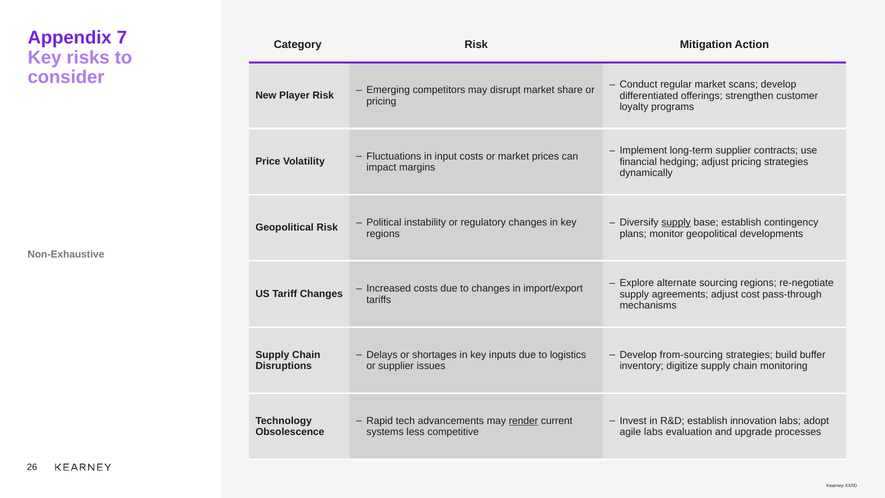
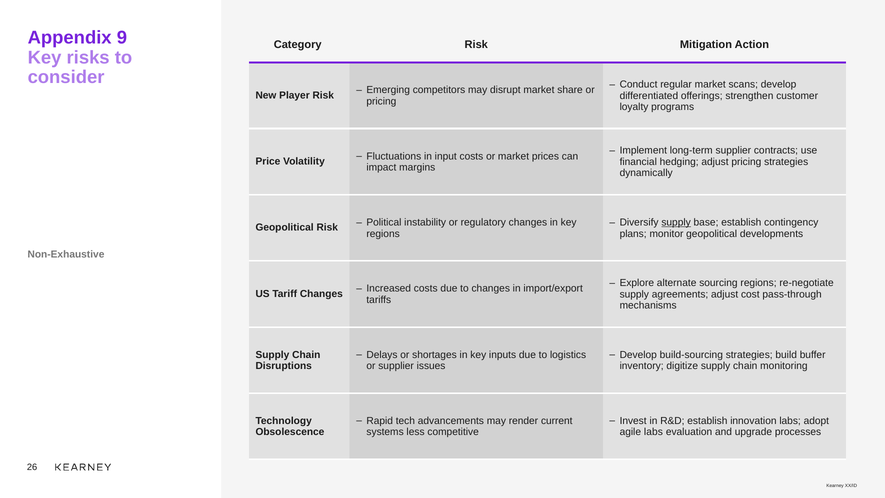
7: 7 -> 9
from-sourcing: from-sourcing -> build-sourcing
render underline: present -> none
